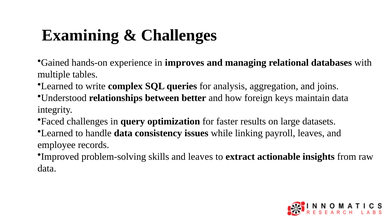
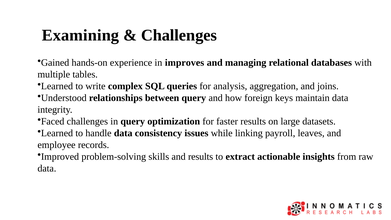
between better: better -> query
and leaves: leaves -> results
